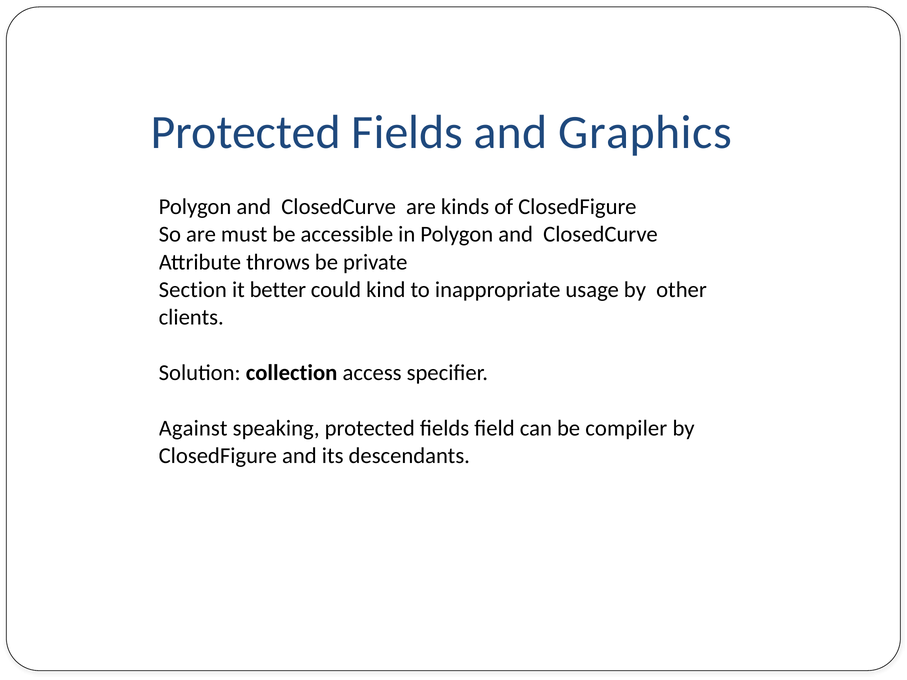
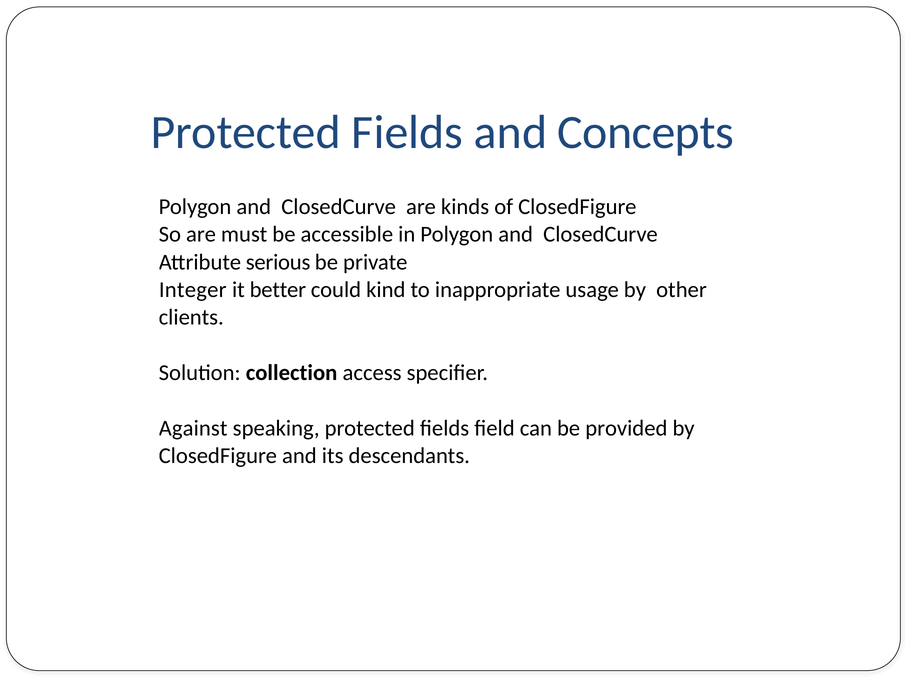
Graphics: Graphics -> Concepts
throws: throws -> serious
Section: Section -> Integer
compiler: compiler -> provided
